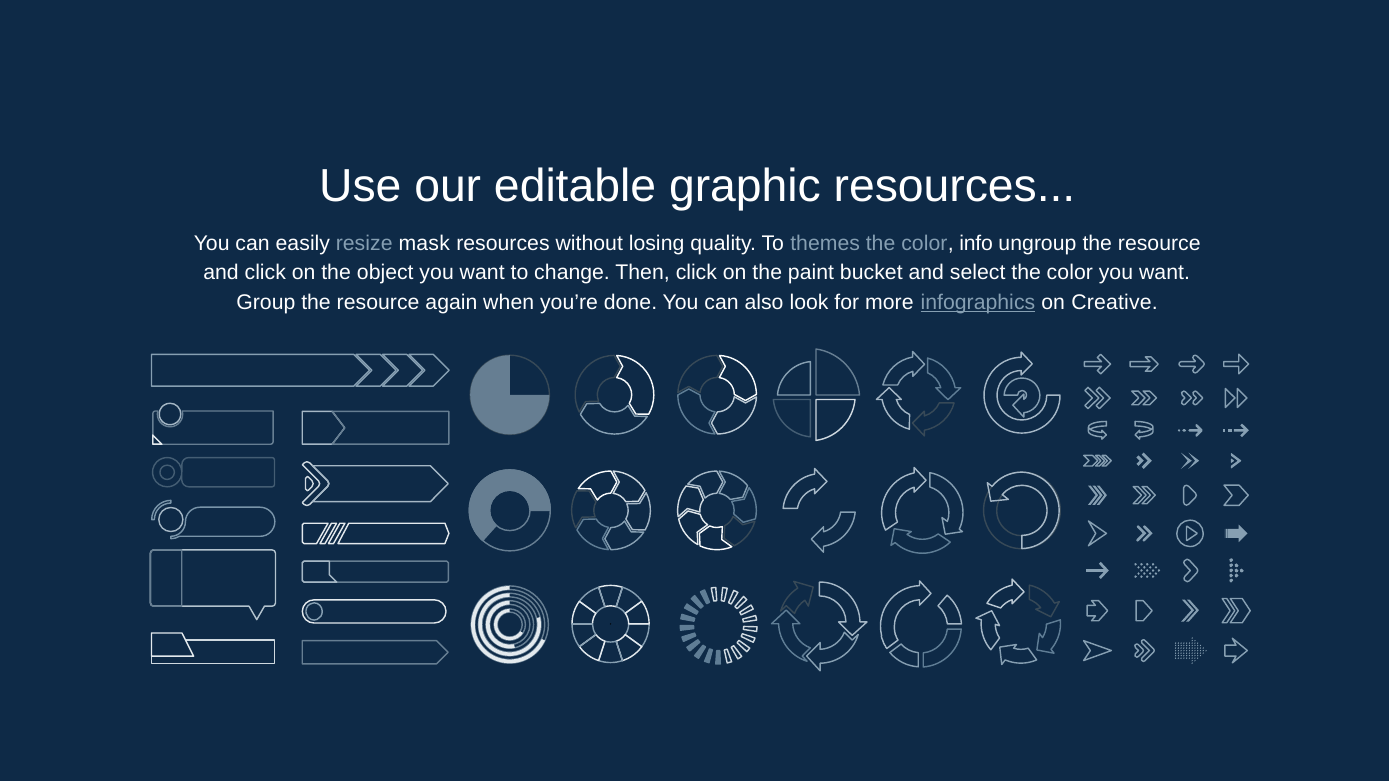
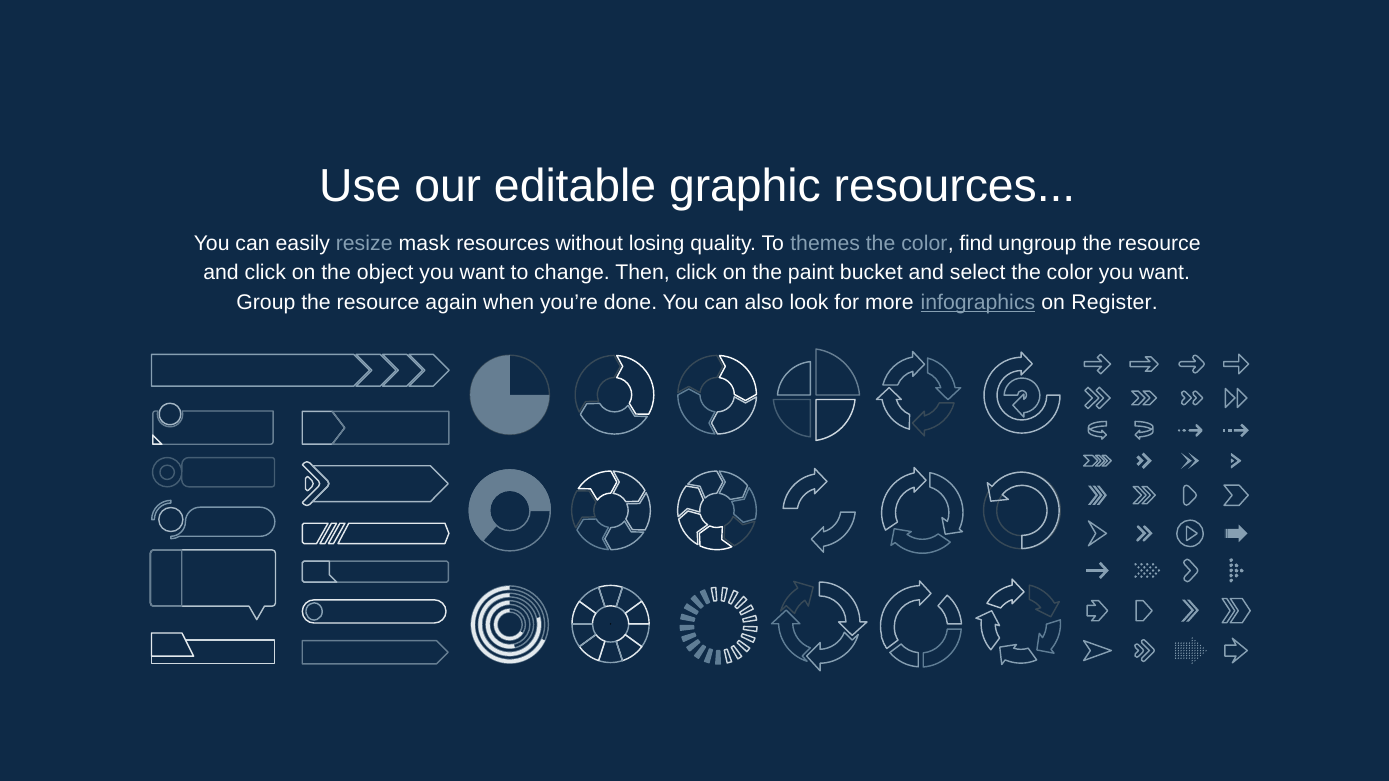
info: info -> find
Creative: Creative -> Register
